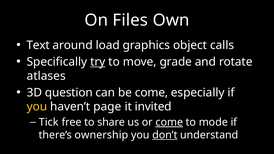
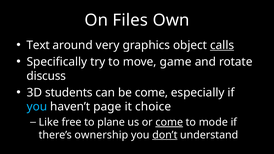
load: load -> very
calls underline: none -> present
try underline: present -> none
grade: grade -> game
atlases: atlases -> discuss
question: question -> students
you at (37, 107) colour: yellow -> light blue
invited: invited -> choice
Tick: Tick -> Like
share: share -> plane
